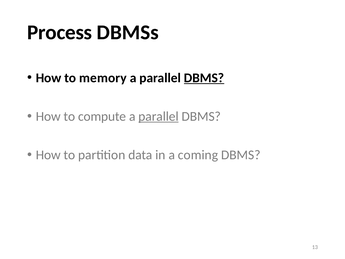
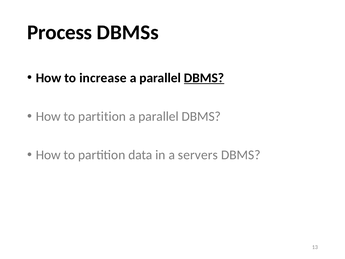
memory: memory -> increase
compute at (102, 116): compute -> partition
parallel at (159, 116) underline: present -> none
coming: coming -> servers
